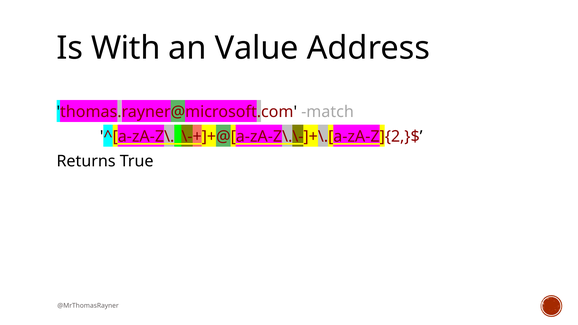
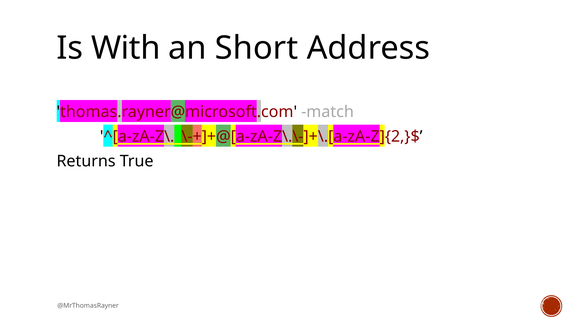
Value: Value -> Short
